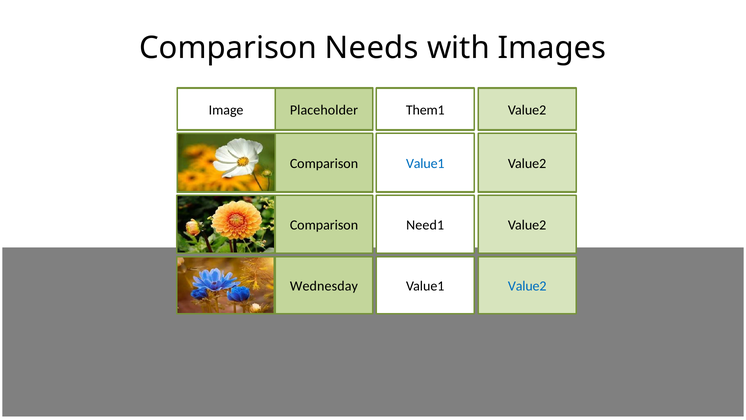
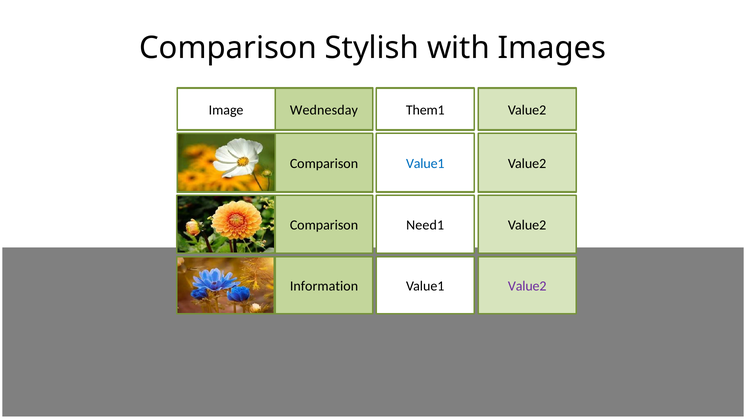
Needs: Needs -> Stylish
Placeholder: Placeholder -> Wednesday
Wednesday: Wednesday -> Information
Value2 at (527, 286) colour: blue -> purple
